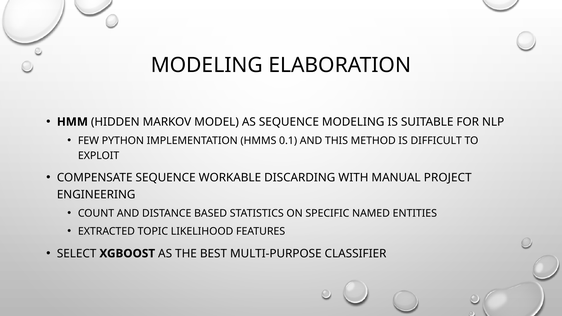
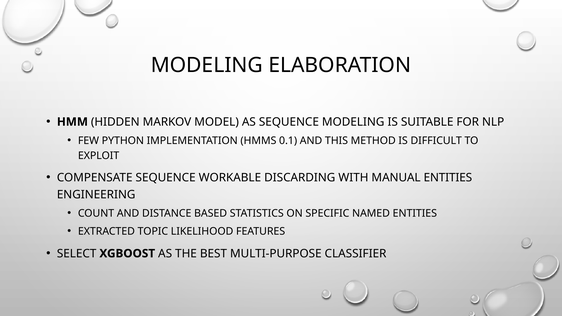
MANUAL PROJECT: PROJECT -> ENTITIES
